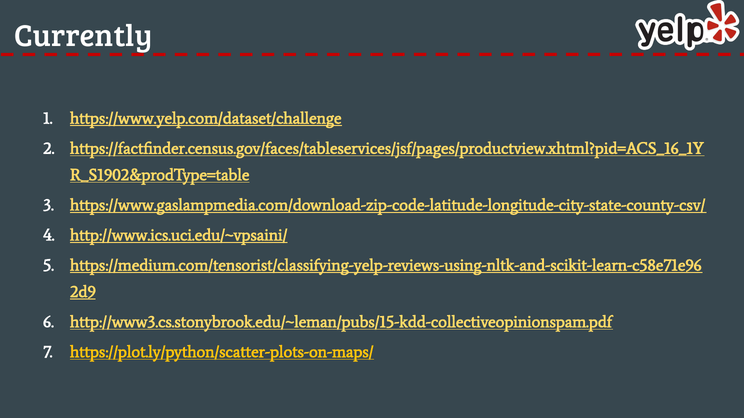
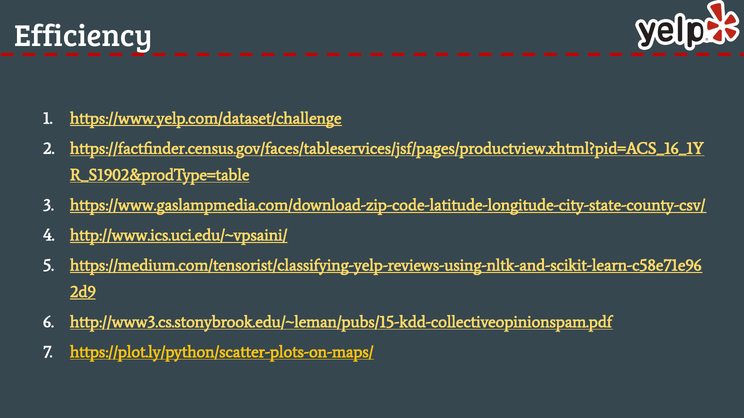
Currently: Currently -> Efficiency
